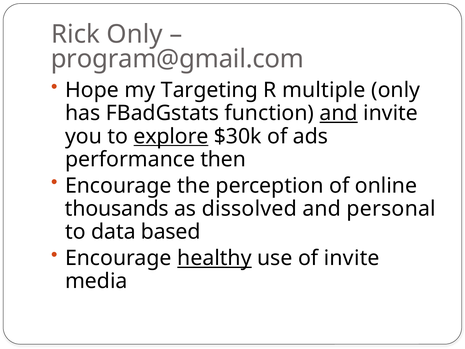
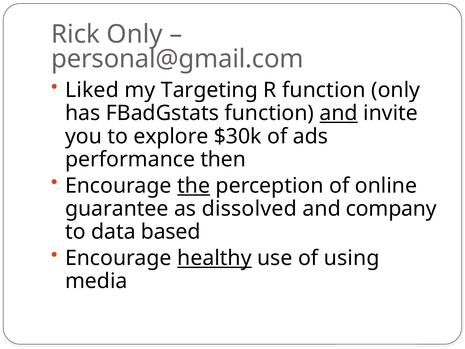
program@gmail.com: program@gmail.com -> personal@gmail.com
Hope: Hope -> Liked
R multiple: multiple -> function
explore underline: present -> none
the underline: none -> present
thousands: thousands -> guarantee
personal: personal -> company
of invite: invite -> using
